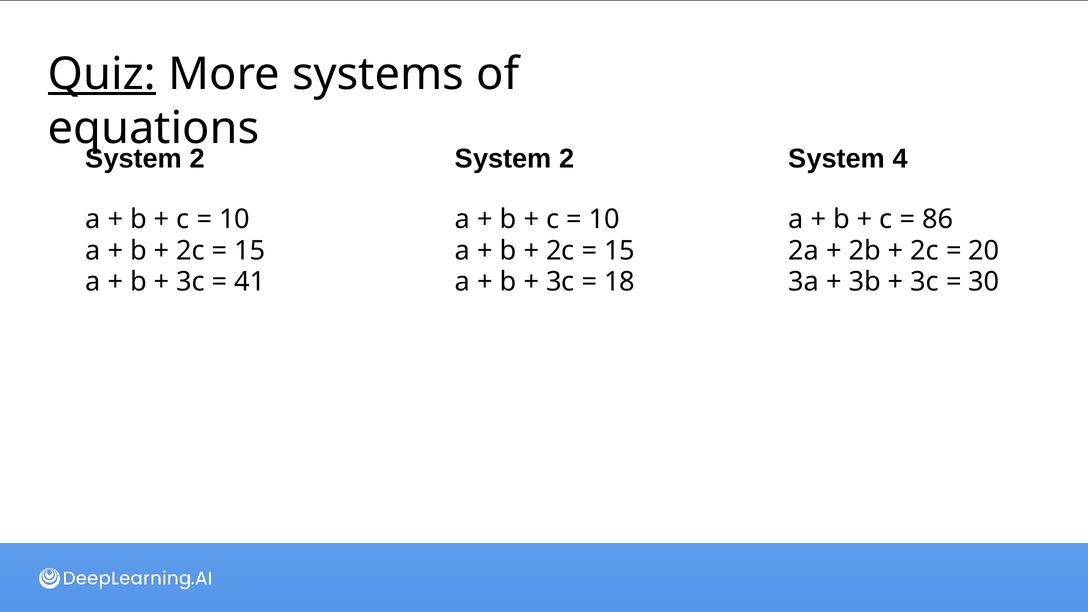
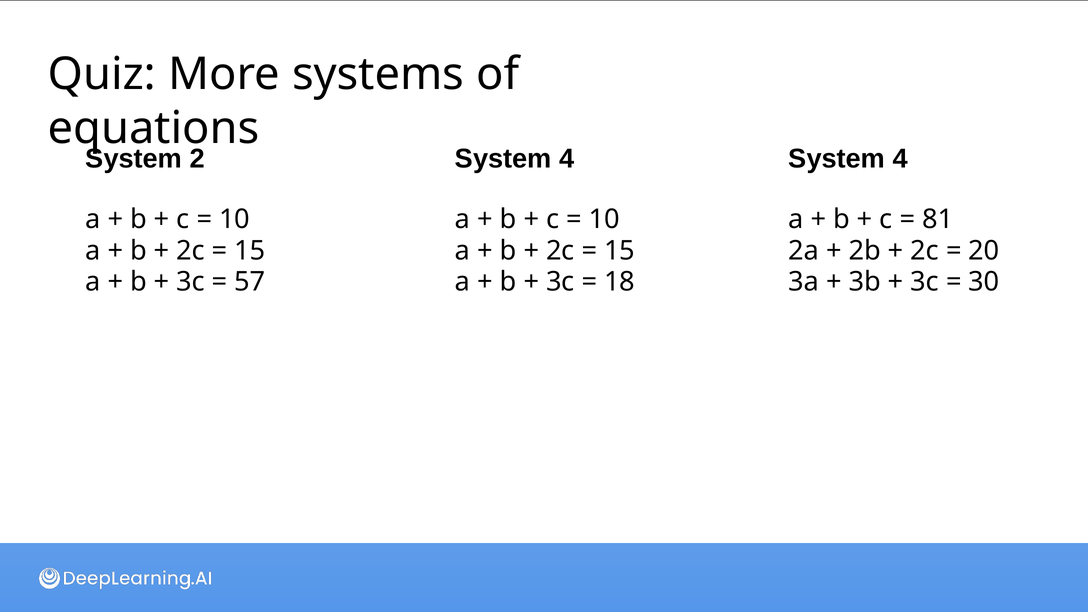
Quiz underline: present -> none
2 at (567, 159): 2 -> 4
86: 86 -> 81
41: 41 -> 57
